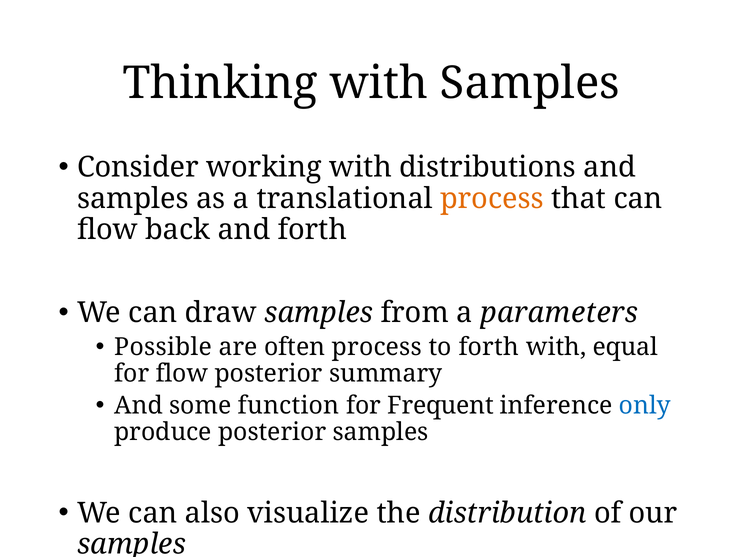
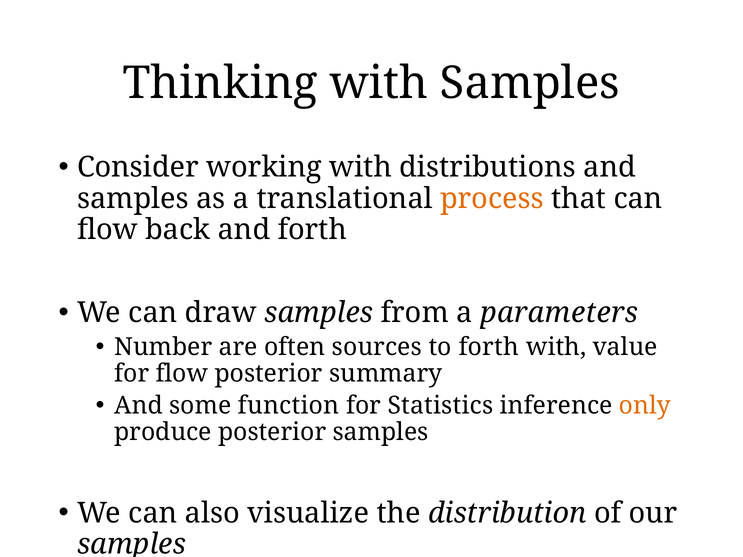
Possible: Possible -> Number
often process: process -> sources
equal: equal -> value
Frequent: Frequent -> Statistics
only colour: blue -> orange
